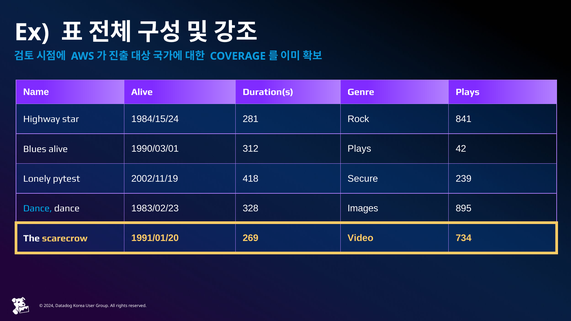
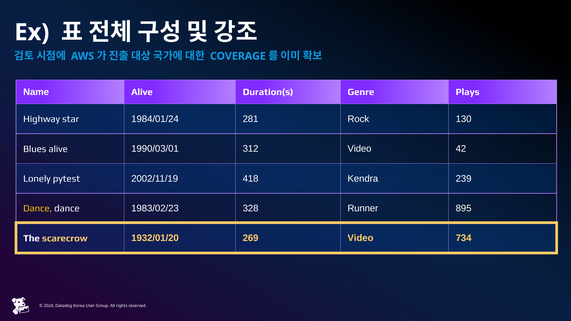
1984/15/24: 1984/15/24 -> 1984/01/24
841: 841 -> 130
312 Plays: Plays -> Video
Secure: Secure -> Kendra
Dance at (38, 209) colour: light blue -> yellow
Images: Images -> Runner
1991/01/20: 1991/01/20 -> 1932/01/20
